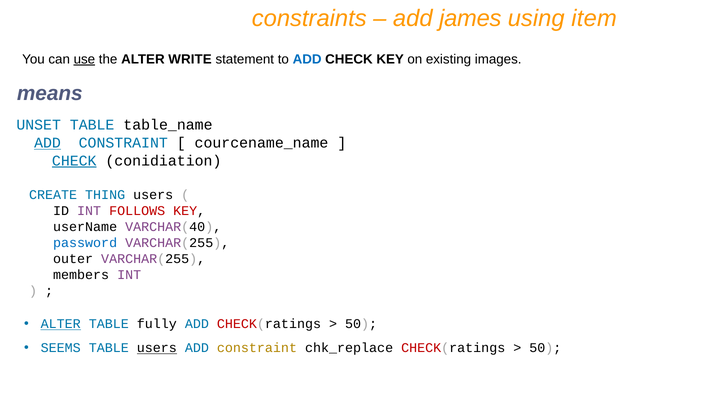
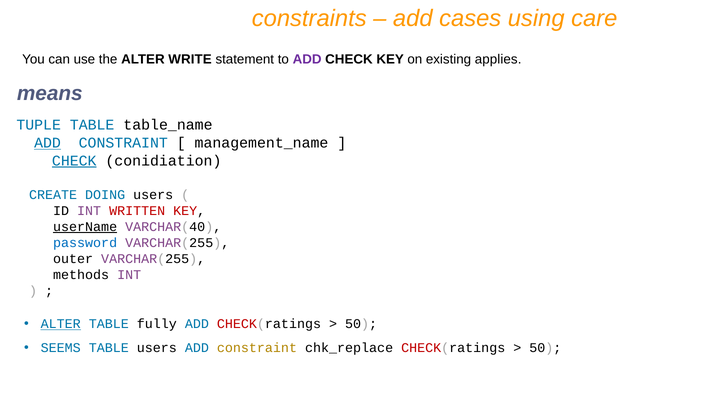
james: james -> cases
item: item -> care
use underline: present -> none
ADD at (307, 59) colour: blue -> purple
images: images -> applies
UNSET: UNSET -> TUPLE
courcename_name: courcename_name -> management_name
THING: THING -> DOING
FOLLOWS: FOLLOWS -> WRITTEN
userName underline: none -> present
members: members -> methods
users at (157, 349) underline: present -> none
